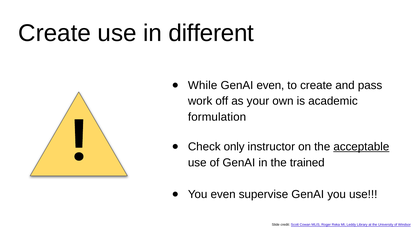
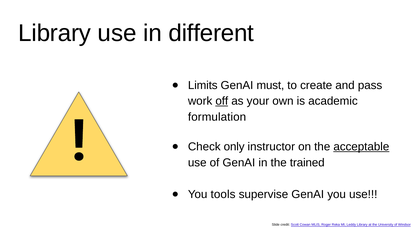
Create at (55, 33): Create -> Library
While: While -> Limits
GenAI even: even -> must
off underline: none -> present
You even: even -> tools
